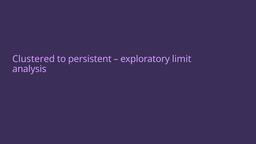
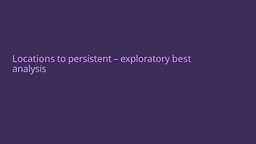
Clustered: Clustered -> Locations
limit: limit -> best
